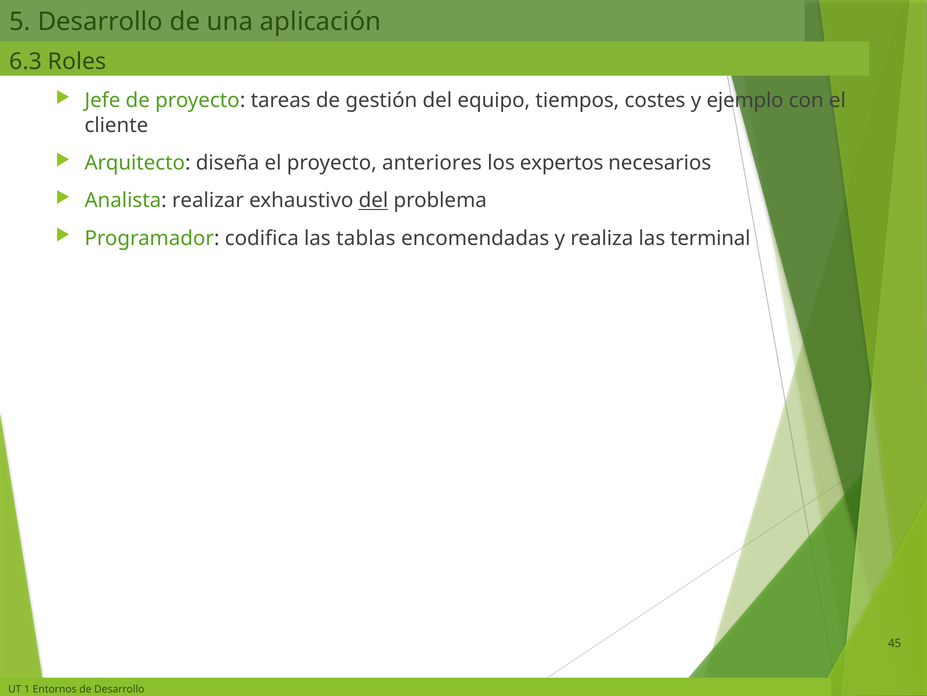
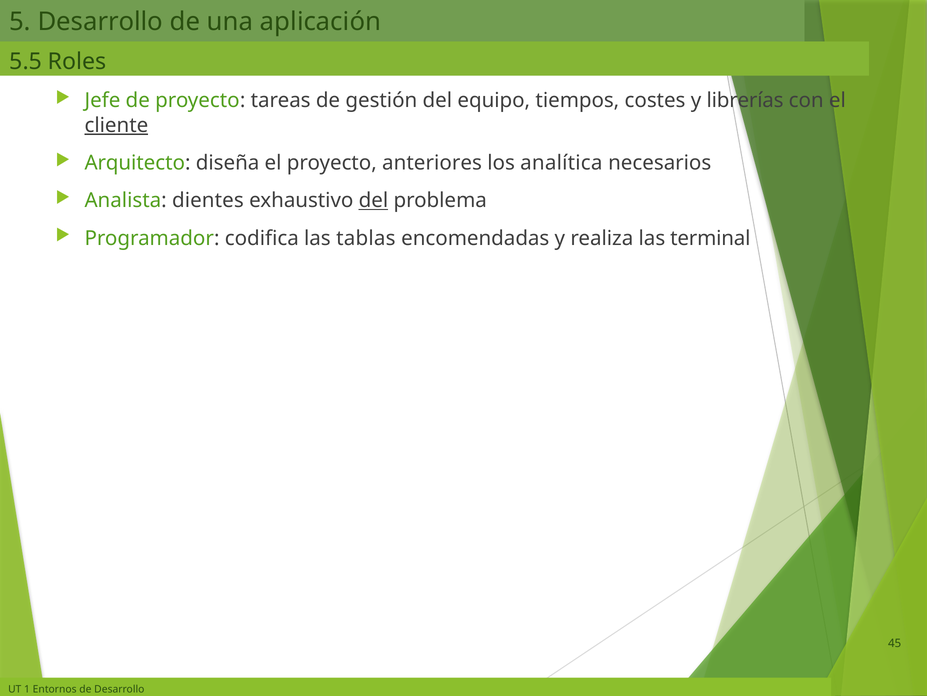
6.3: 6.3 -> 5.5
ejemplo: ejemplo -> librerías
cliente underline: none -> present
expertos: expertos -> analítica
realizar: realizar -> dientes
